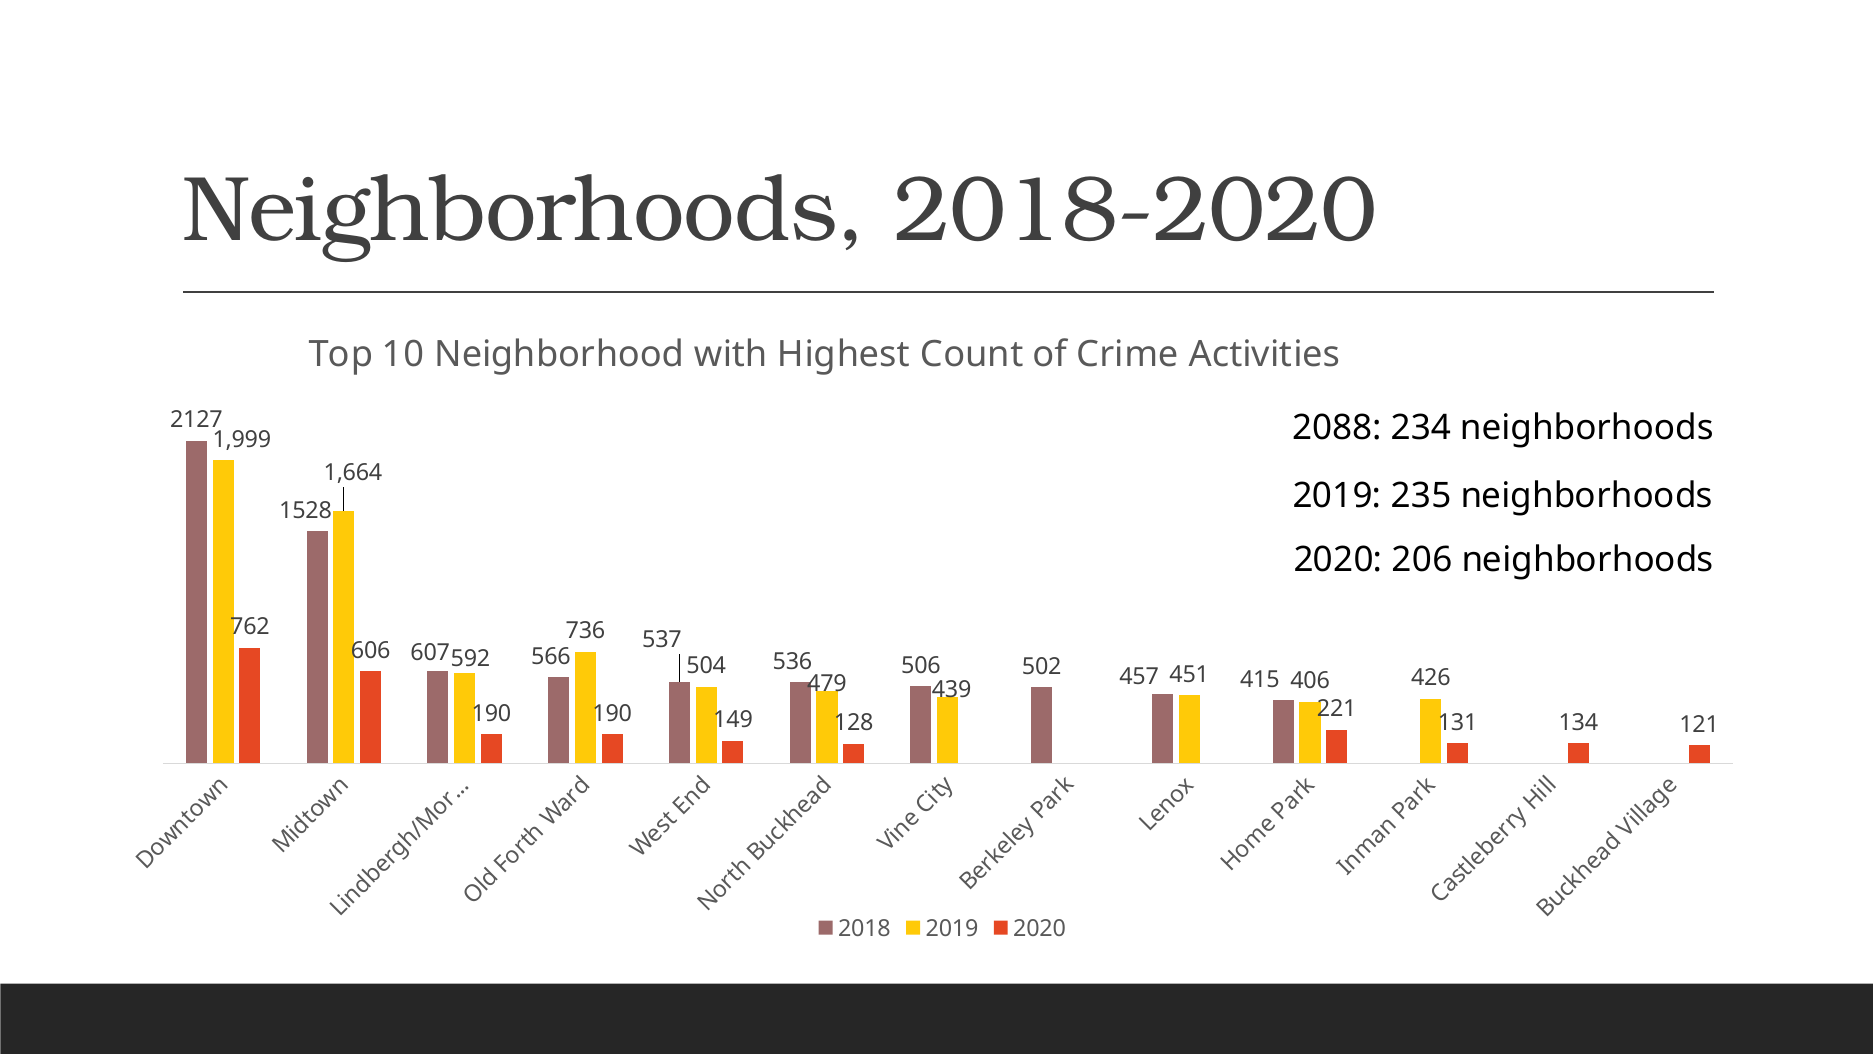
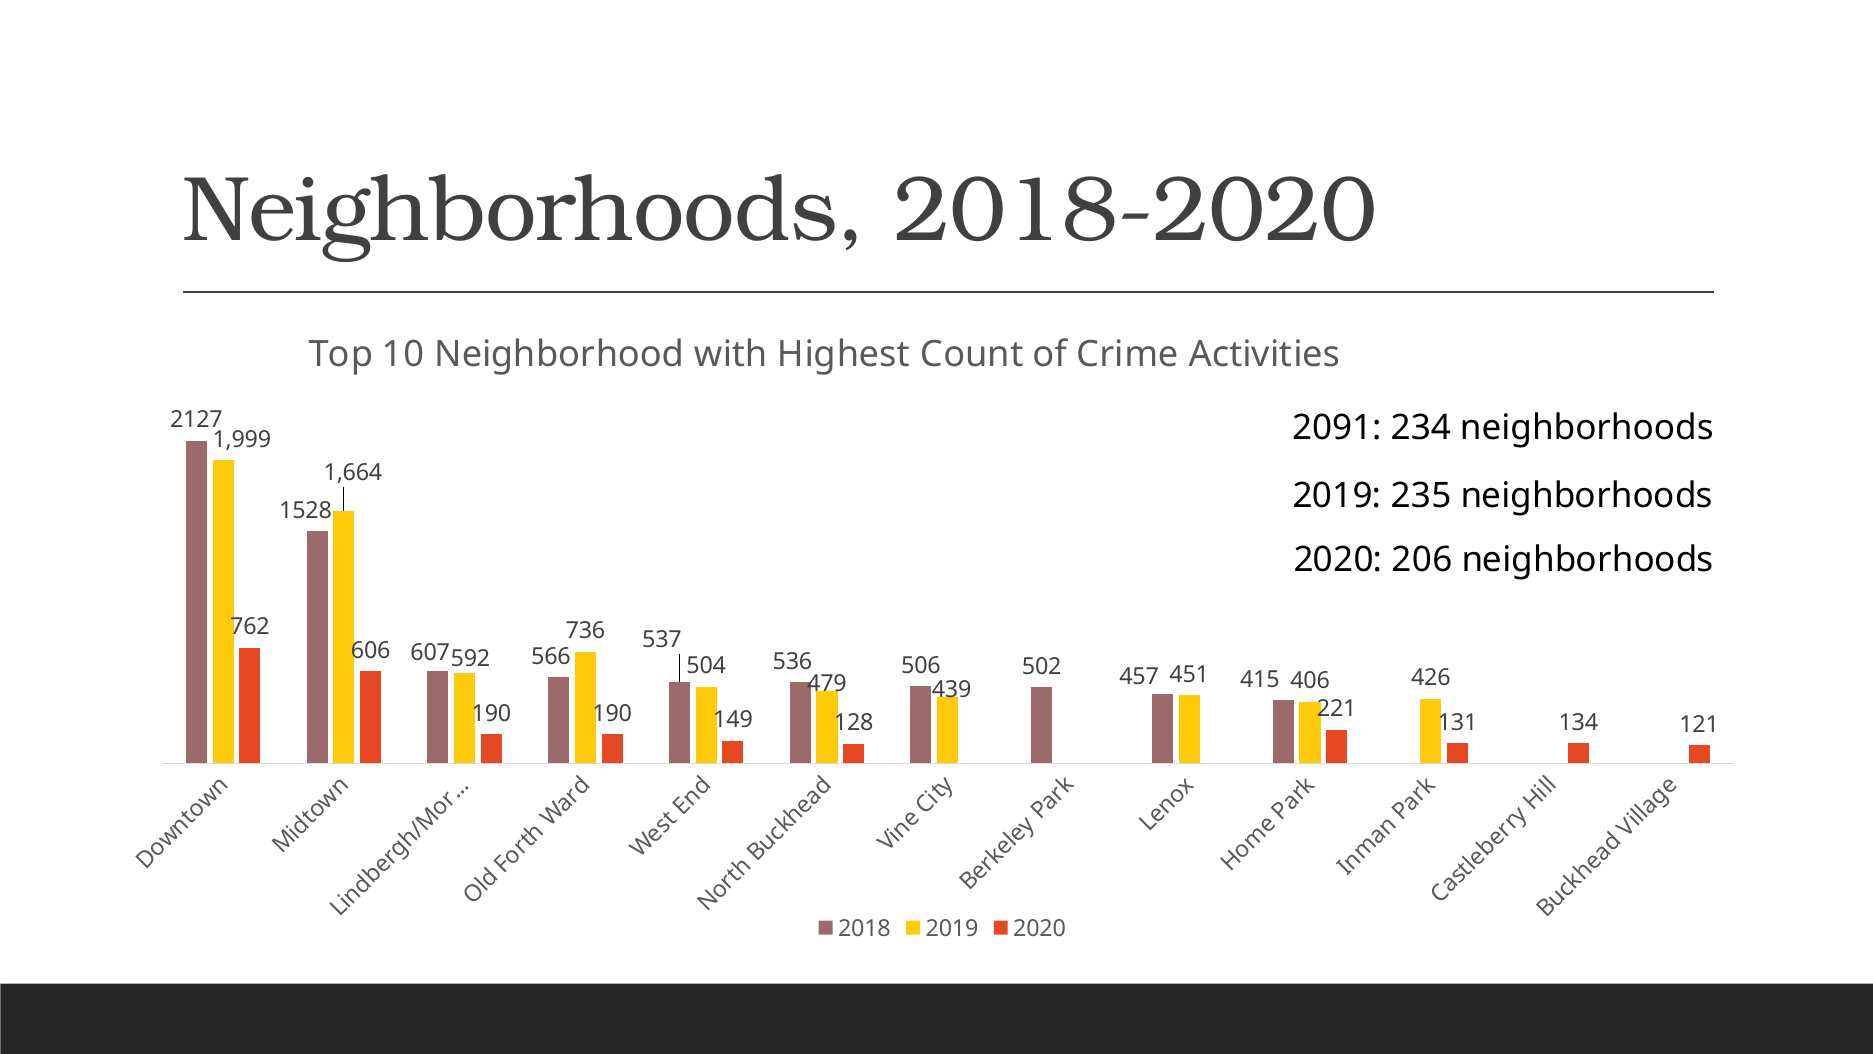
2088: 2088 -> 2091
